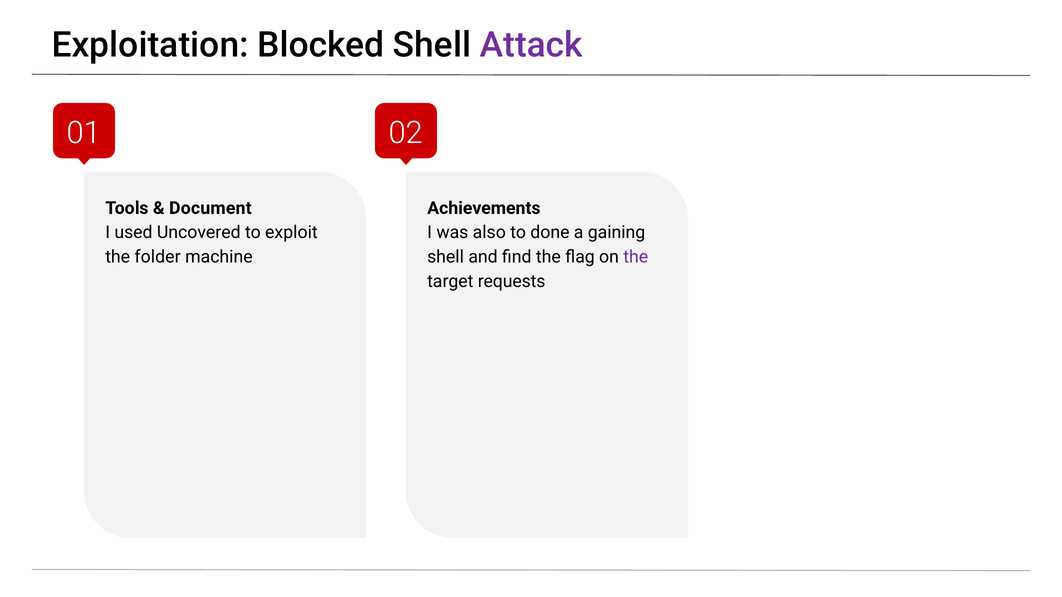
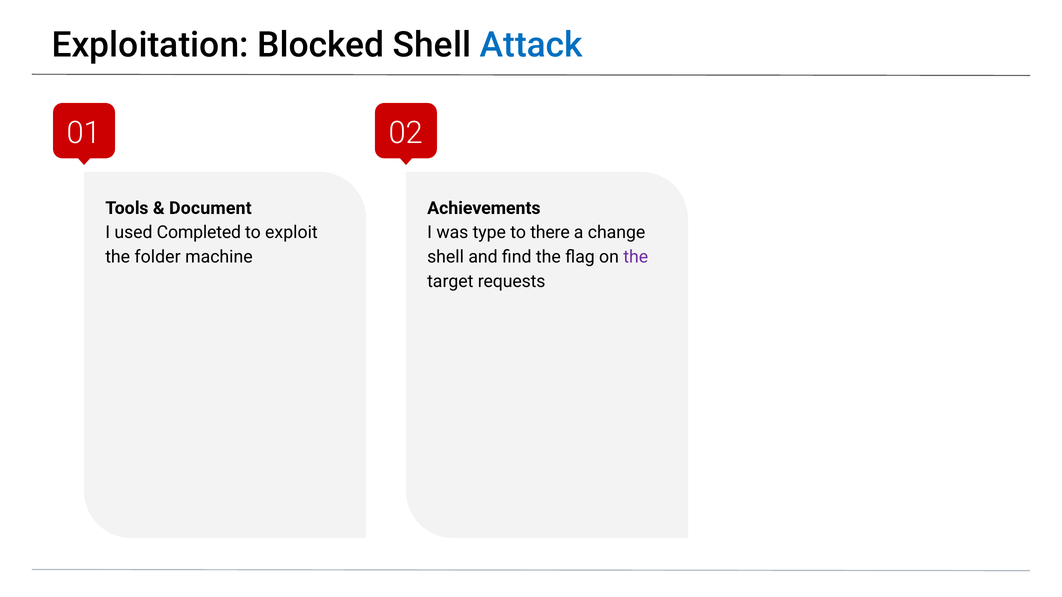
Attack colour: purple -> blue
Uncovered: Uncovered -> Completed
also: also -> type
done: done -> there
gaining: gaining -> change
